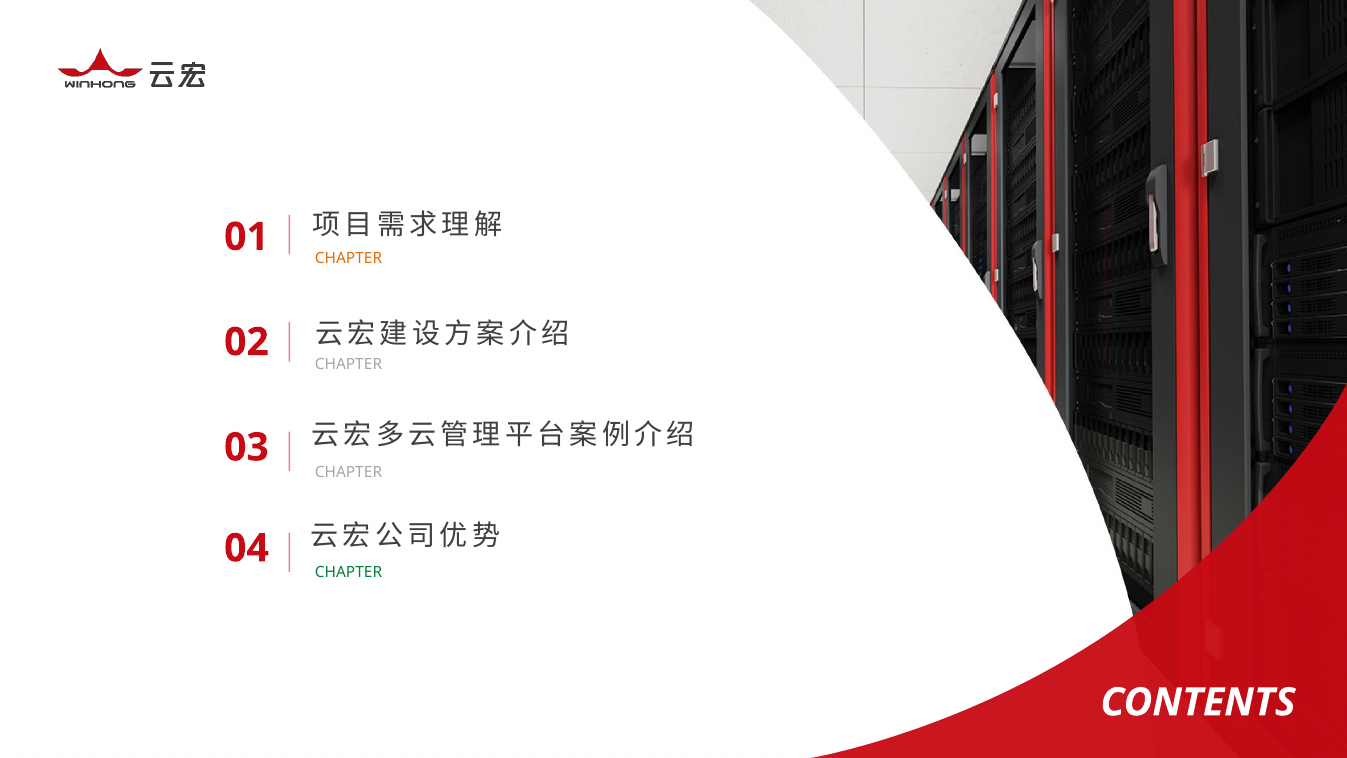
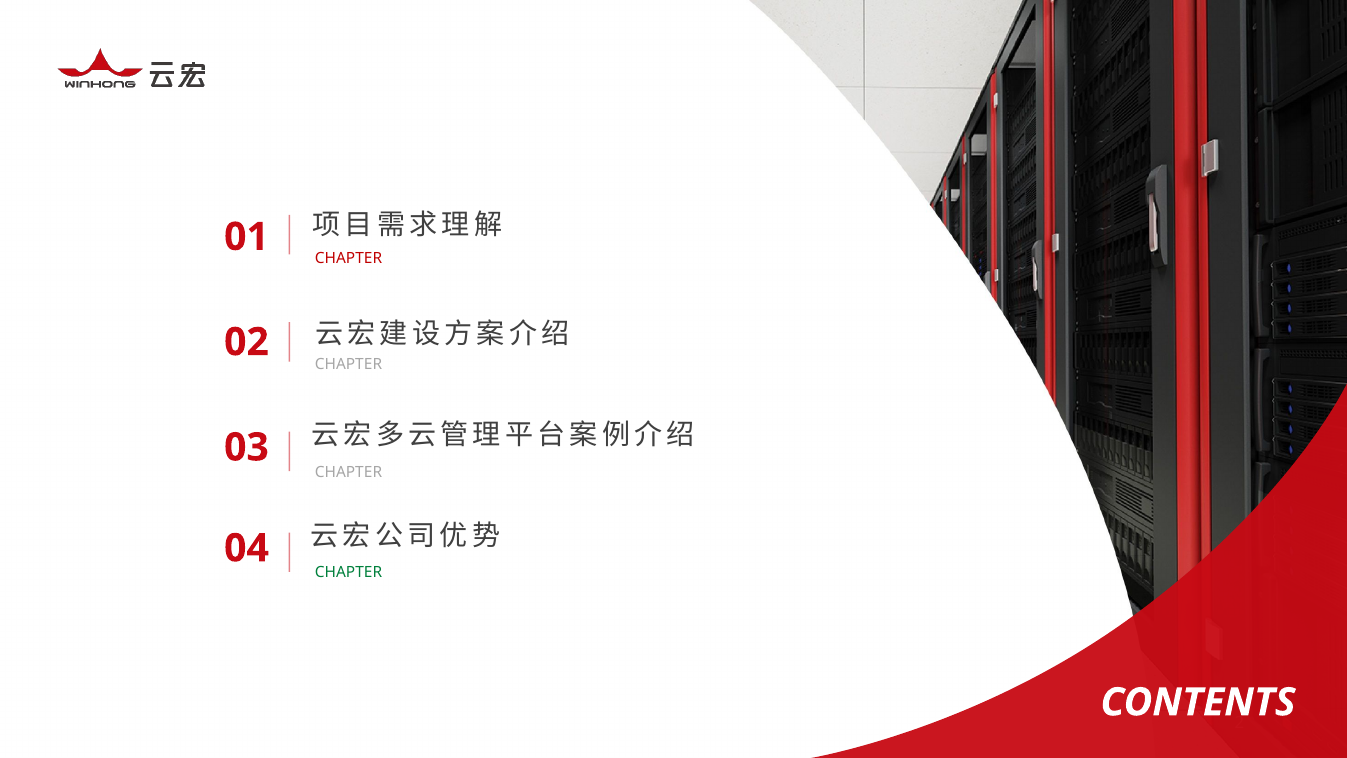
CHAPTER at (348, 258) colour: orange -> red
